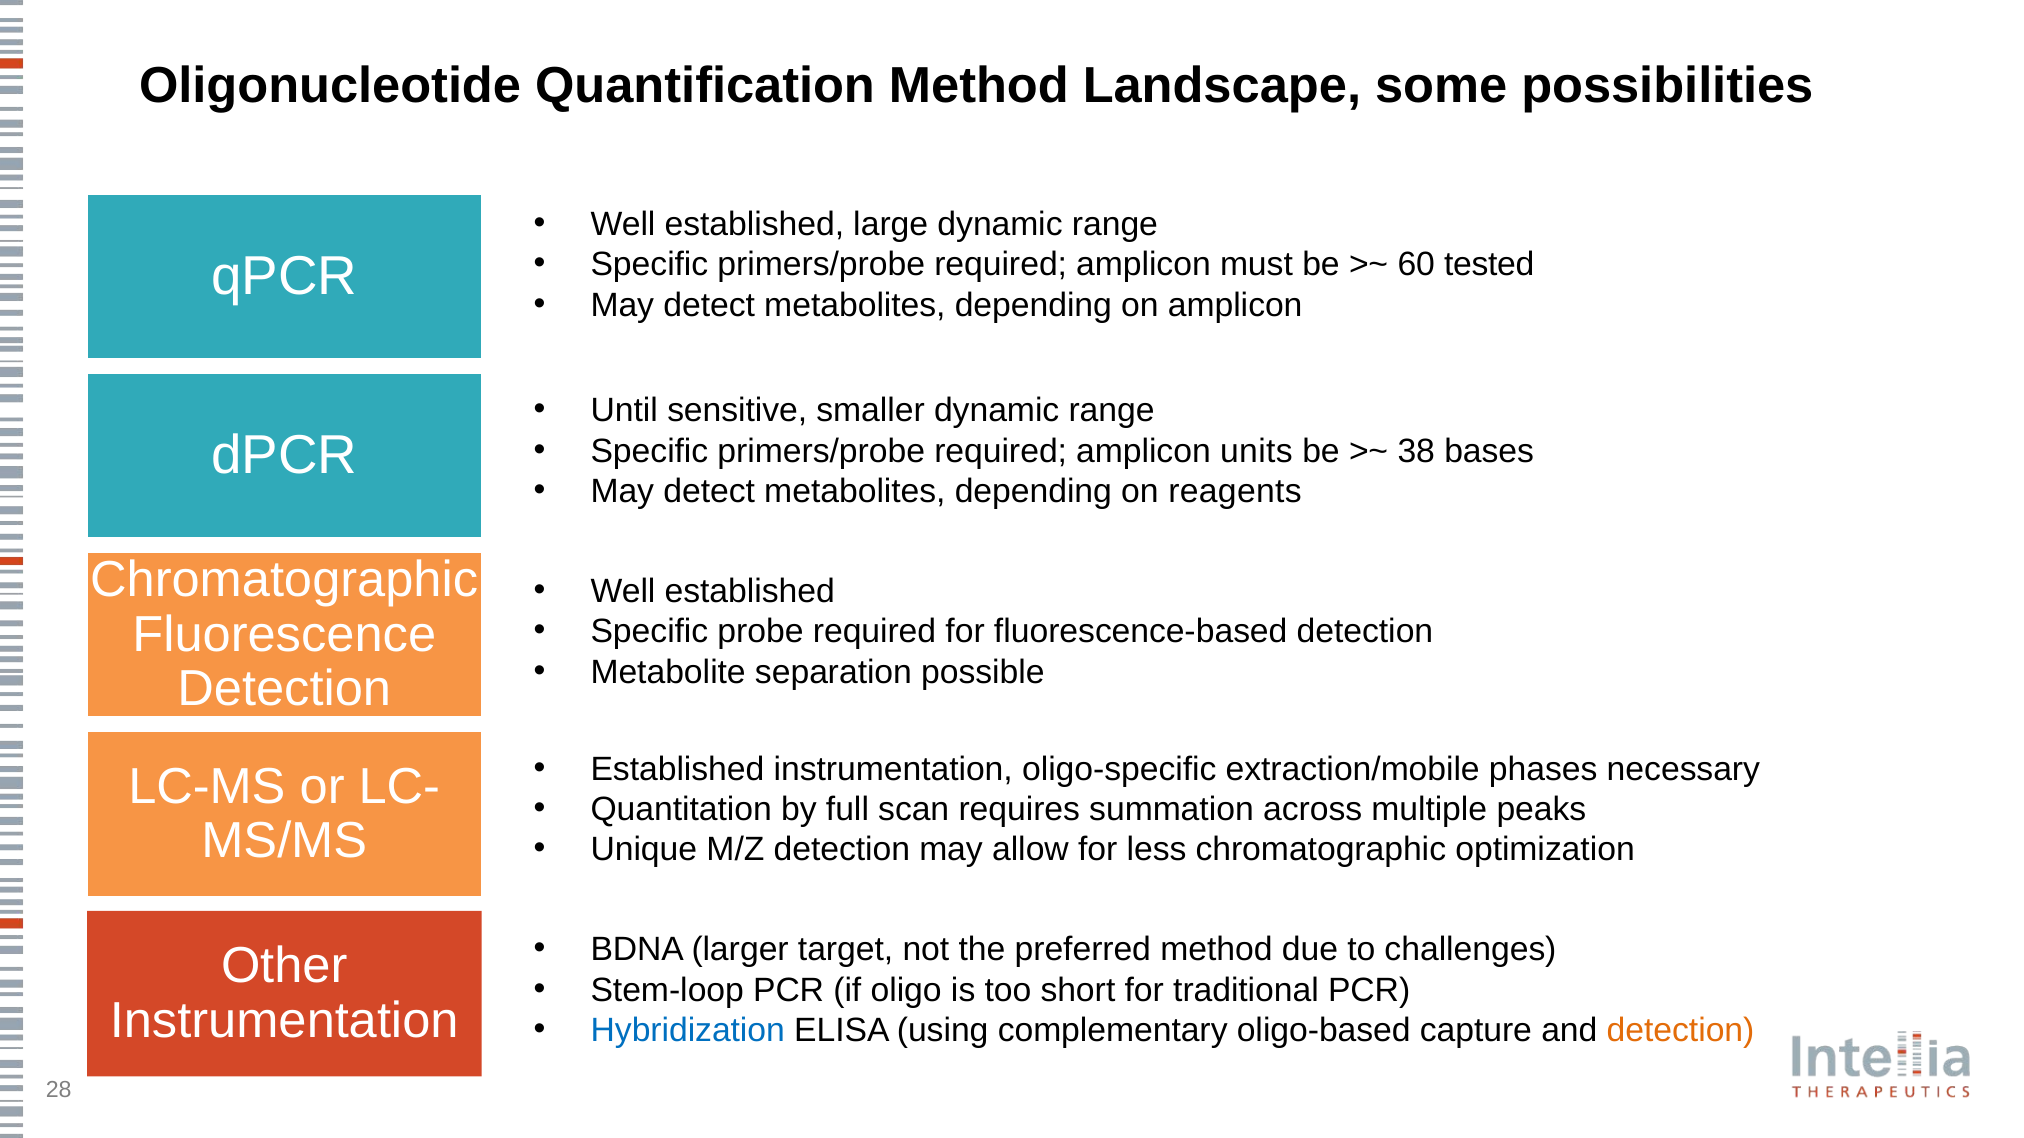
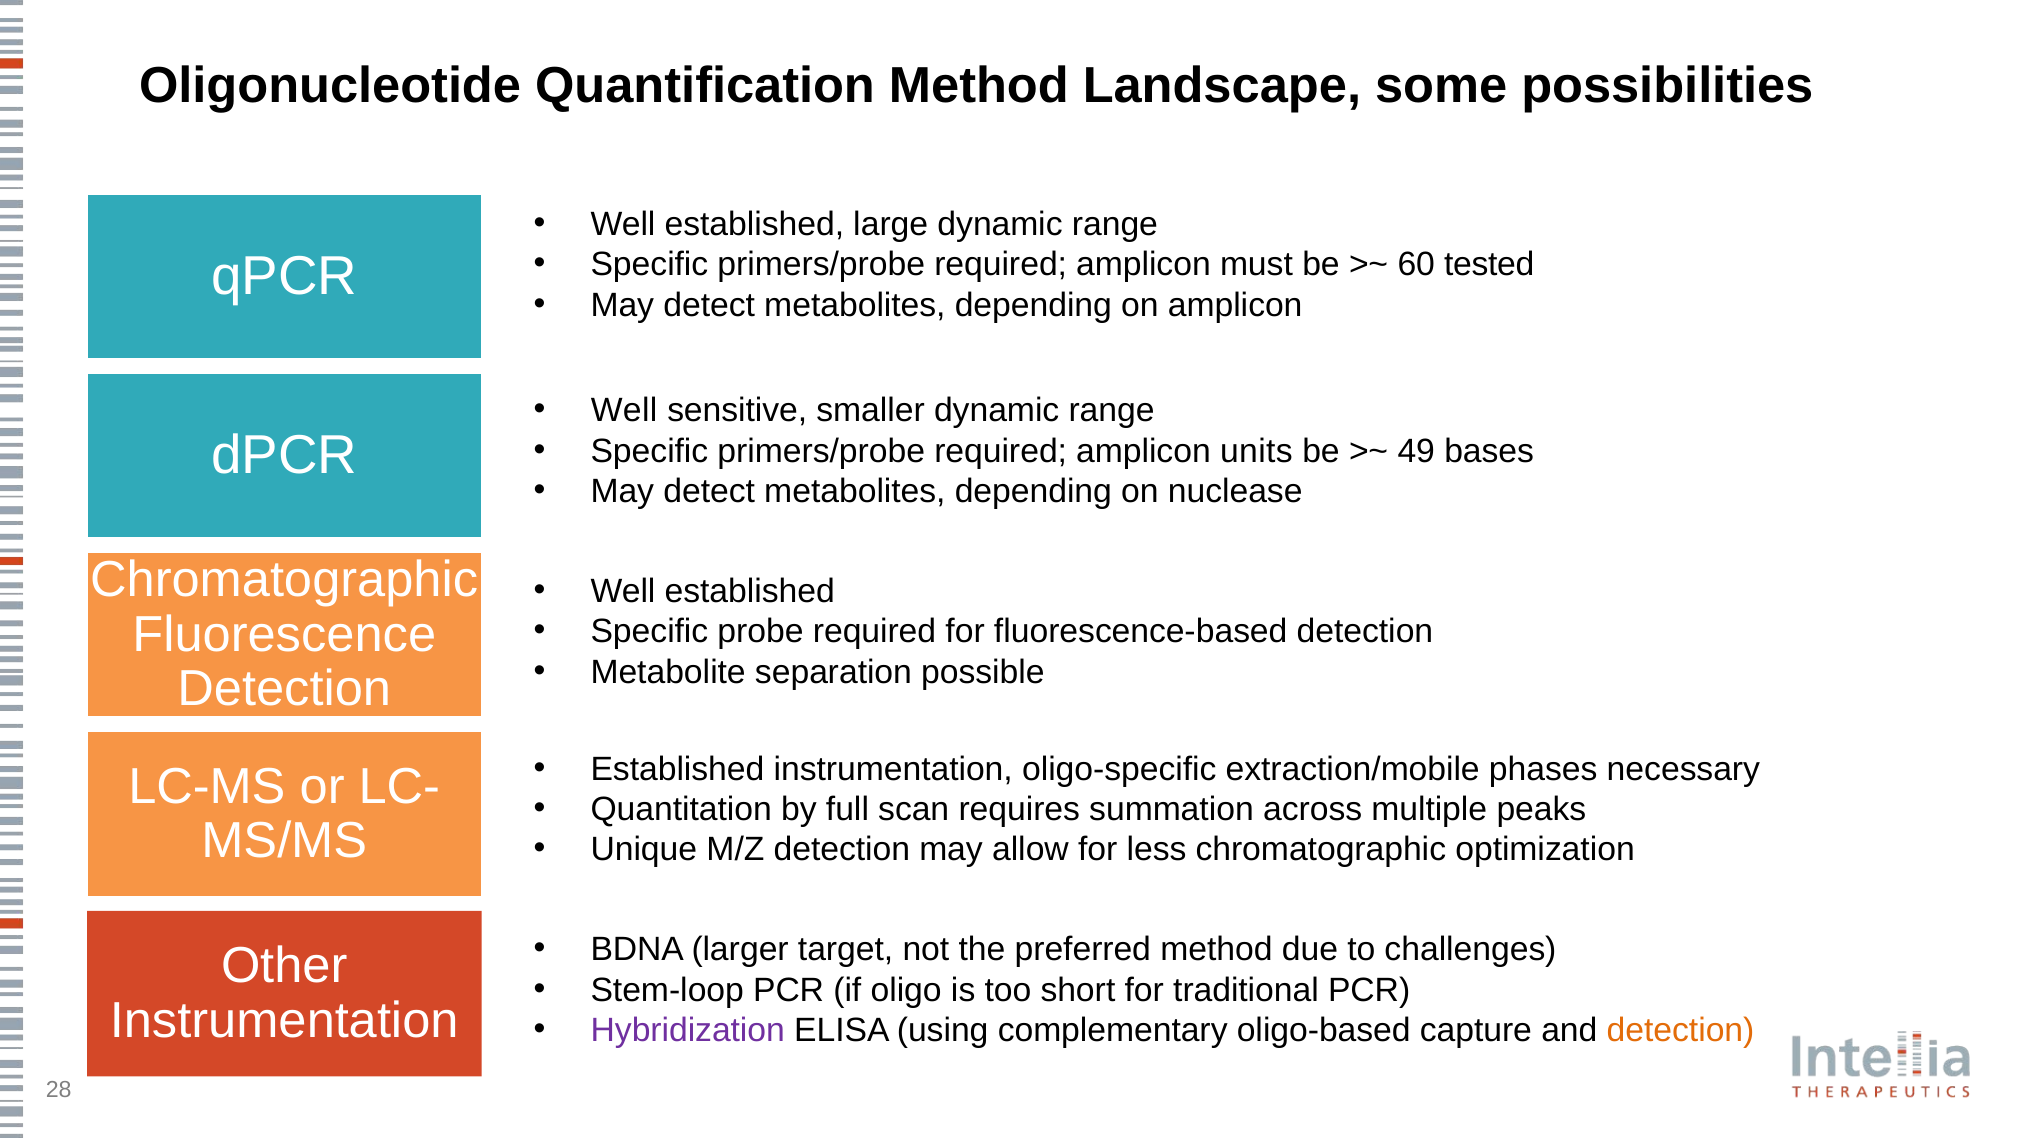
Until at (624, 411): Until -> Well
38: 38 -> 49
reagents: reagents -> nuclease
Hybridization colour: blue -> purple
